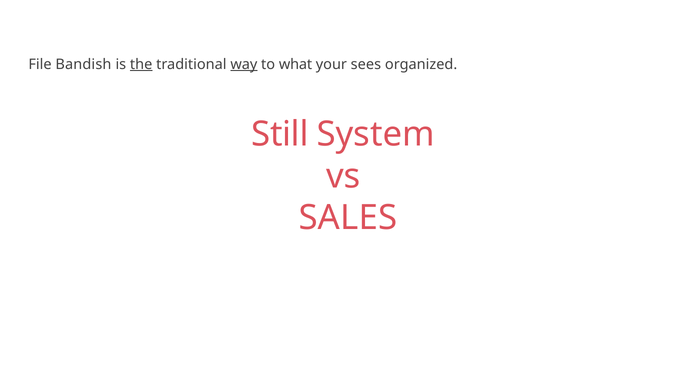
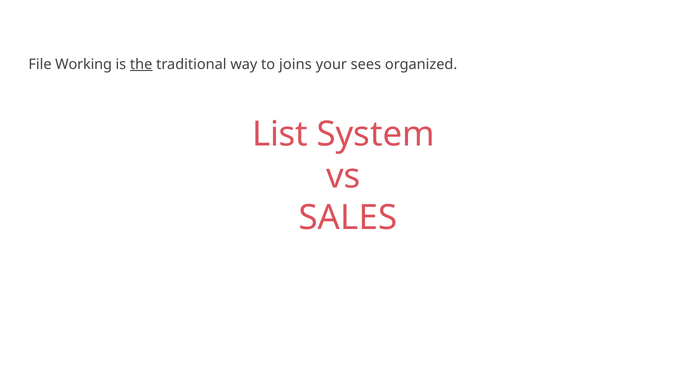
Bandish: Bandish -> Working
way underline: present -> none
what: what -> joins
Still: Still -> List
